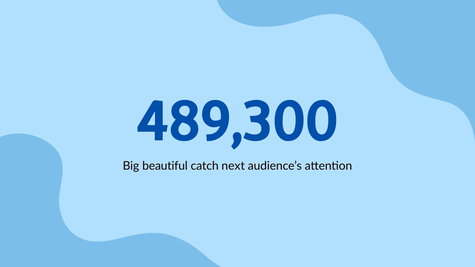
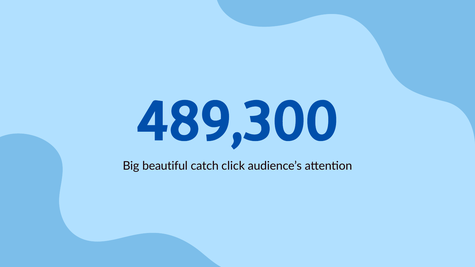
next: next -> click
